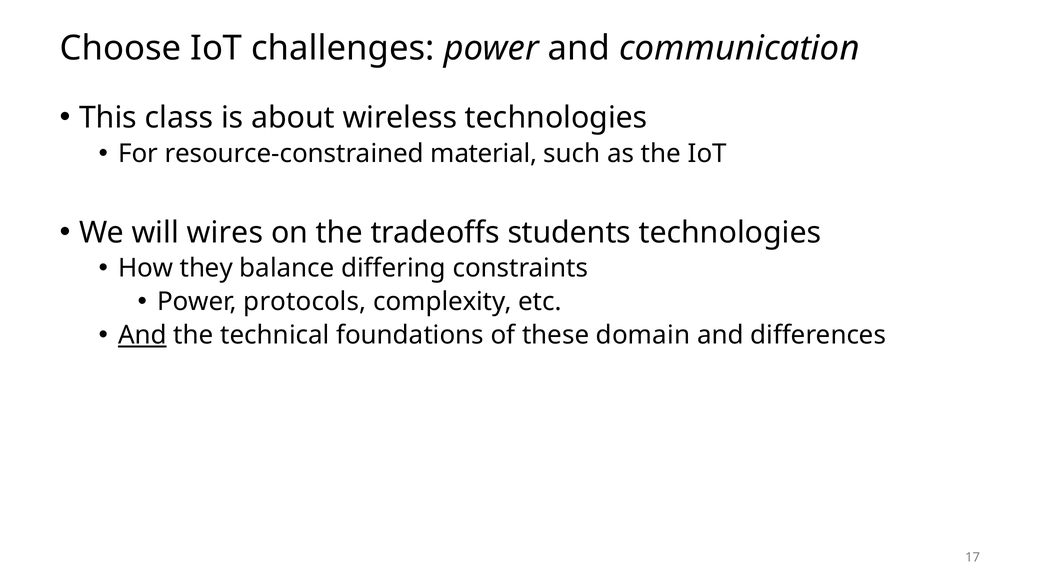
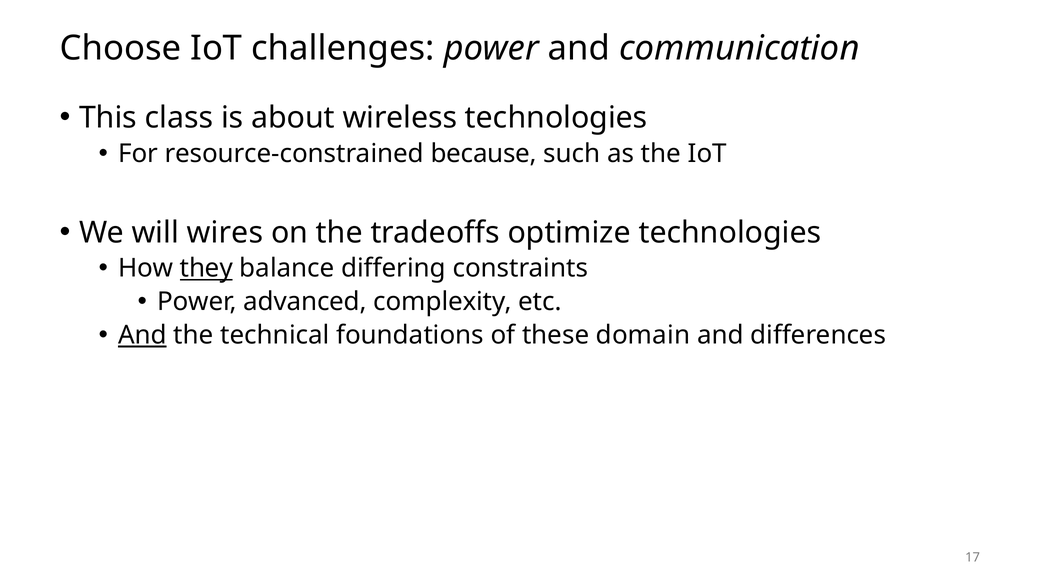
material: material -> because
students: students -> optimize
they underline: none -> present
protocols: protocols -> advanced
